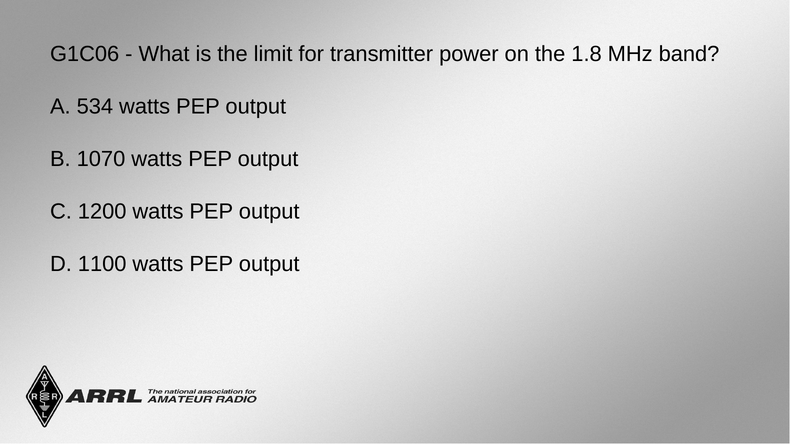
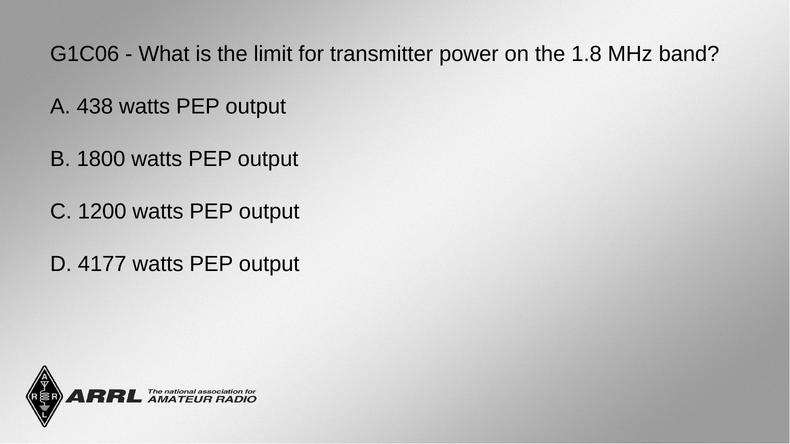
534: 534 -> 438
1070: 1070 -> 1800
1100: 1100 -> 4177
